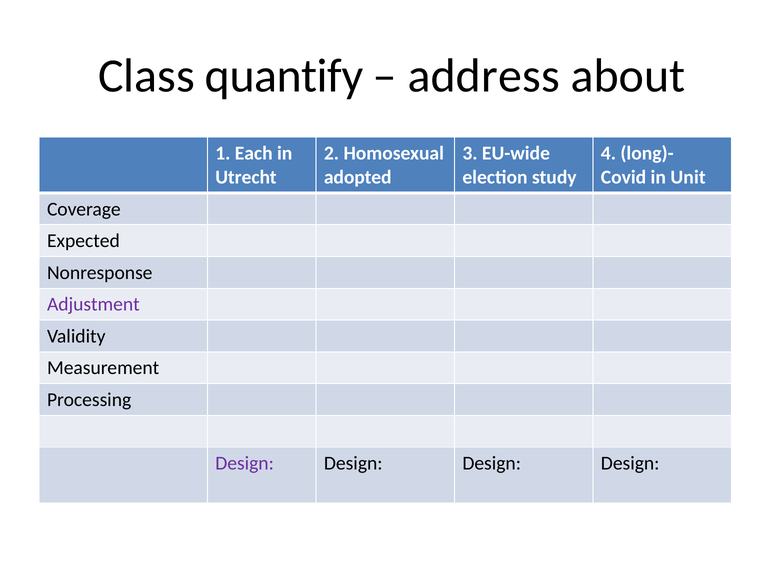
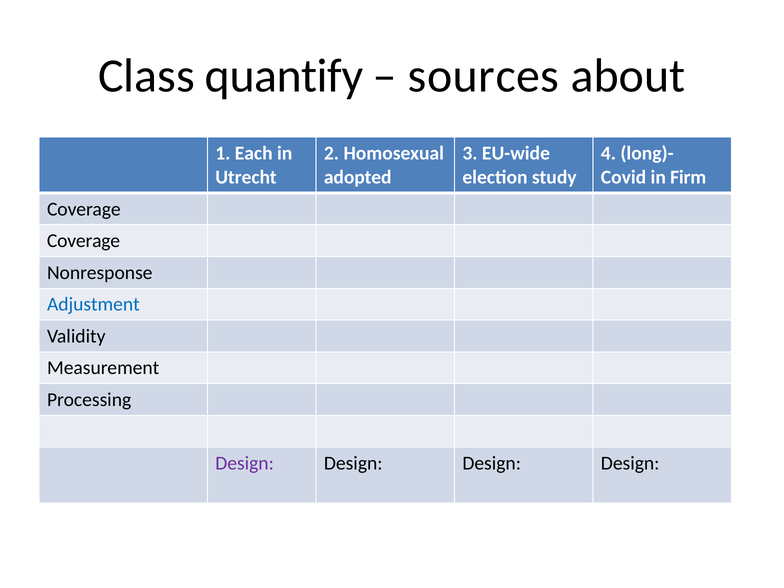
address: address -> sources
Unit: Unit -> Firm
Expected at (83, 241): Expected -> Coverage
Adjustment colour: purple -> blue
